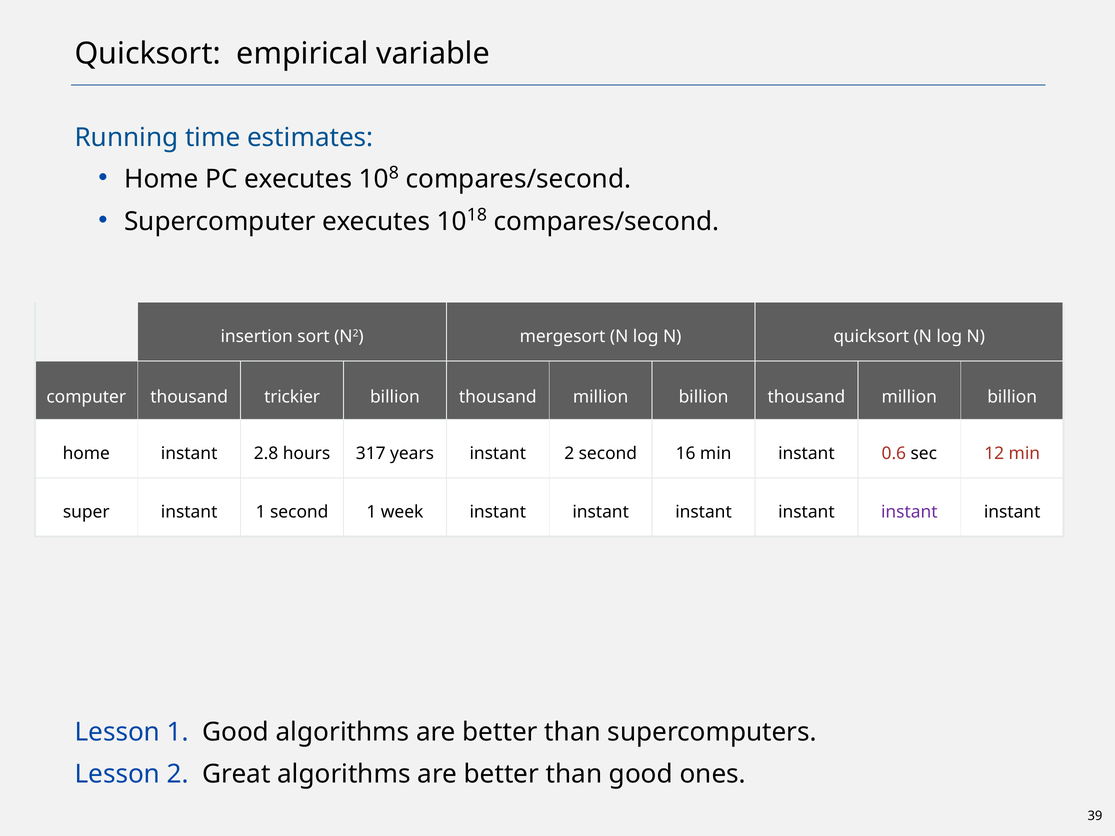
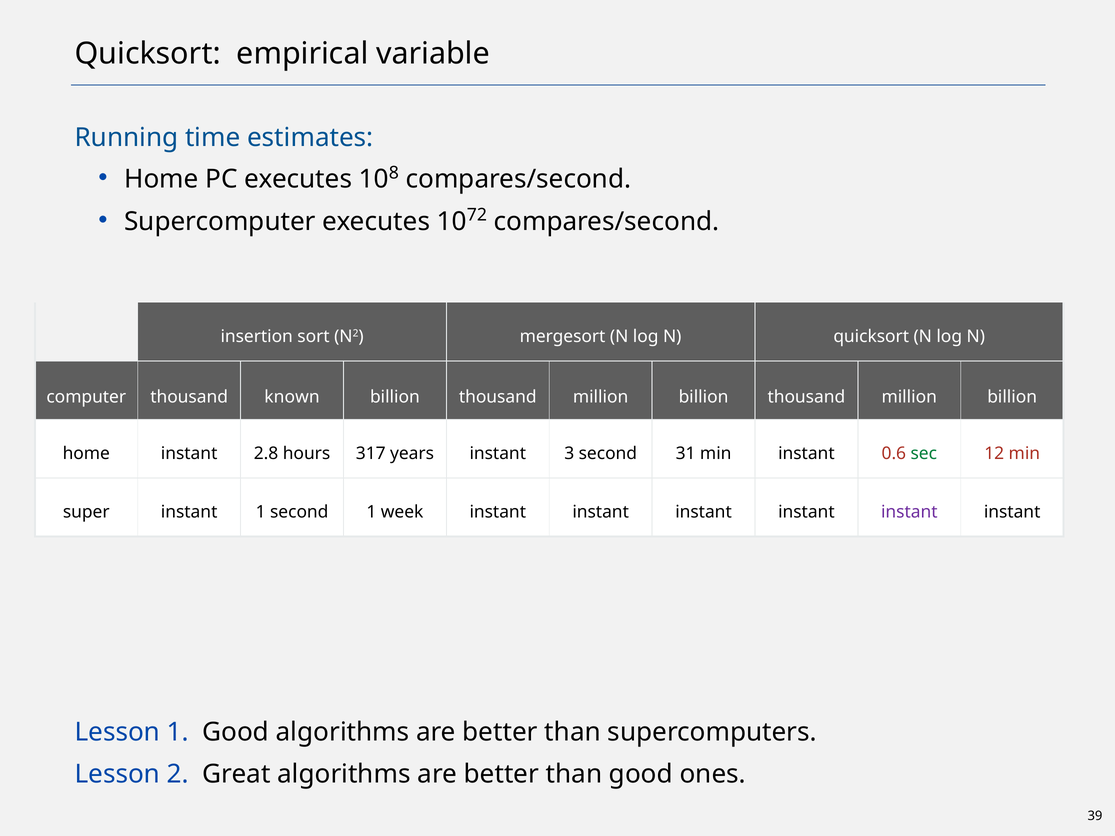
18: 18 -> 72
trickier: trickier -> known
instant 2: 2 -> 3
16: 16 -> 31
sec colour: black -> green
